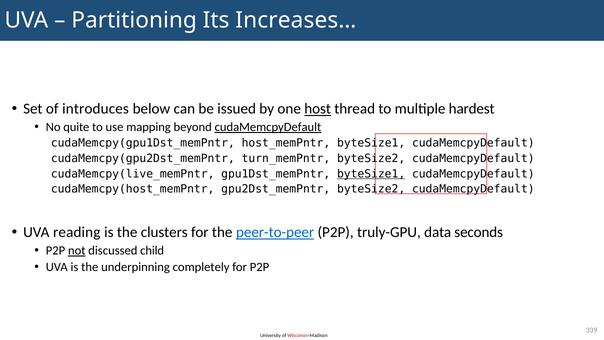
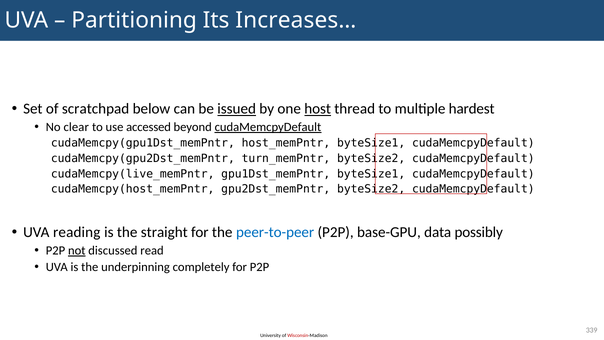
introduces: introduces -> scratchpad
issued underline: none -> present
quite: quite -> clear
mapping: mapping -> accessed
byteSize1 at (371, 174) underline: present -> none
clusters: clusters -> straight
peer-to-peer underline: present -> none
truly-GPU: truly-GPU -> base-GPU
seconds: seconds -> possibly
child: child -> read
